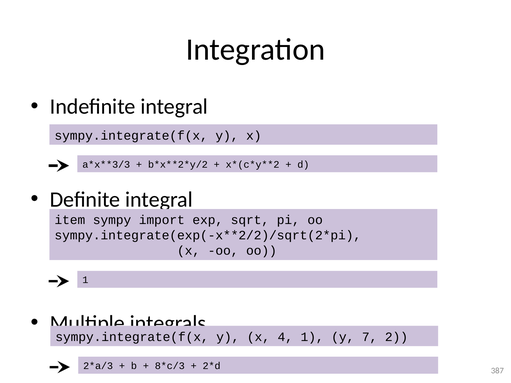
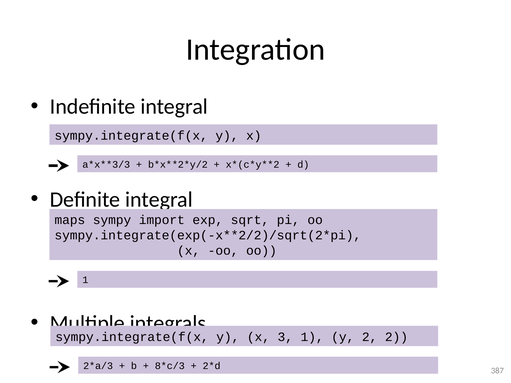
item: item -> maps
4: 4 -> 3
y 7: 7 -> 2
